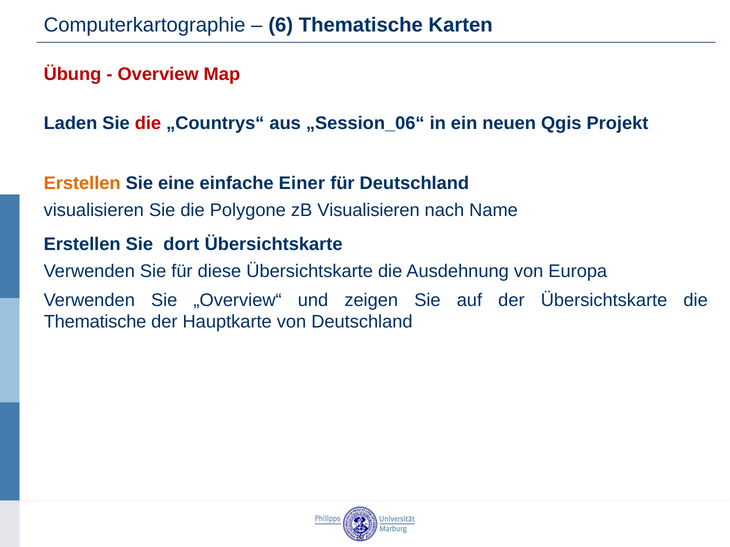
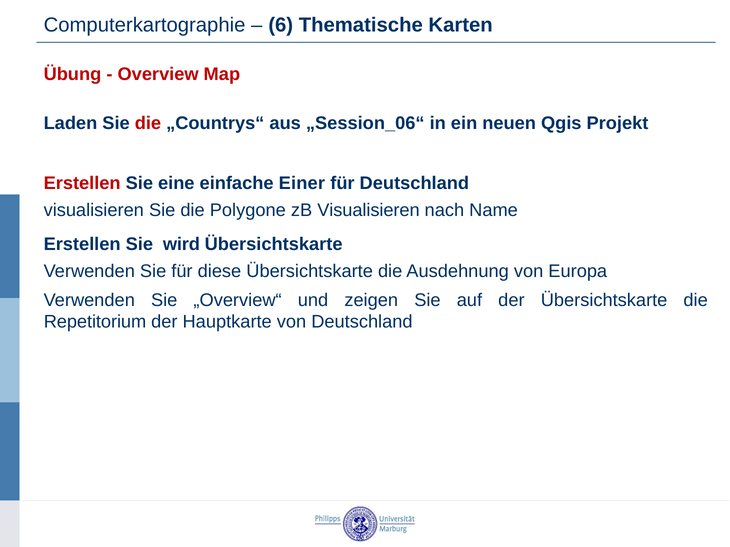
Erstellen at (82, 183) colour: orange -> red
dort: dort -> wird
Thematische at (95, 322): Thematische -> Repetitorium
